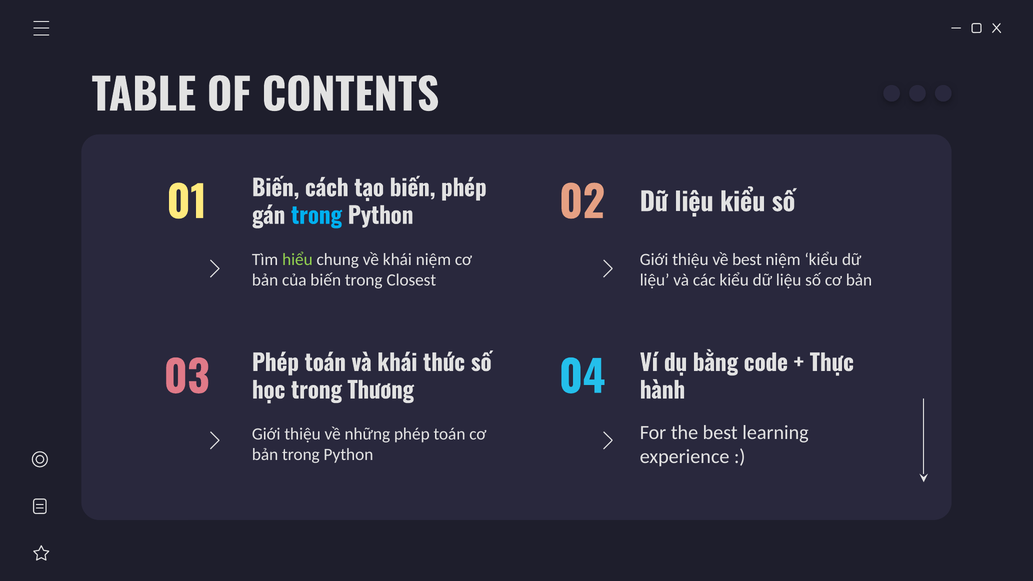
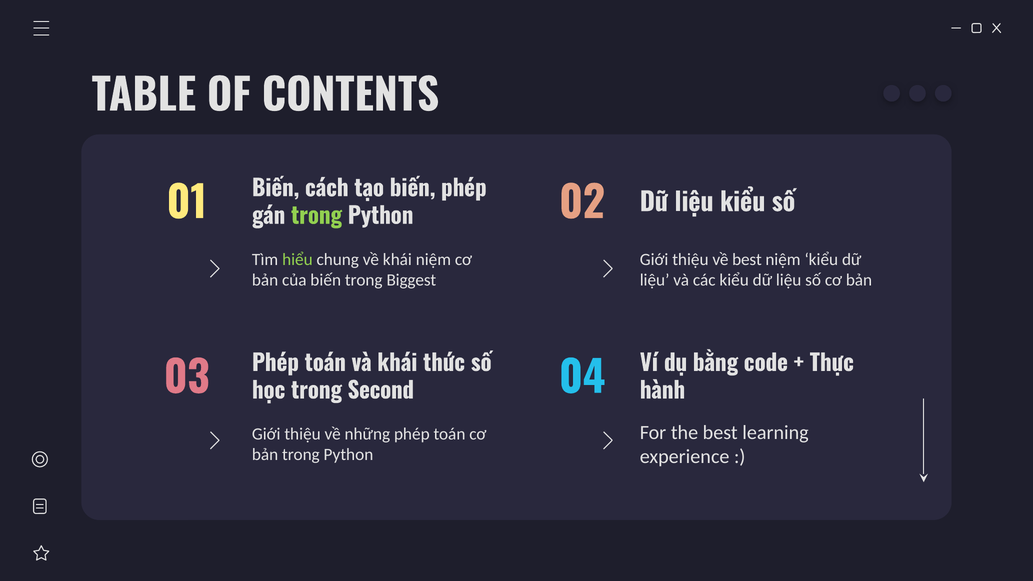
trong at (317, 216) colour: light blue -> light green
Closest: Closest -> Biggest
Thương: Thương -> Second
